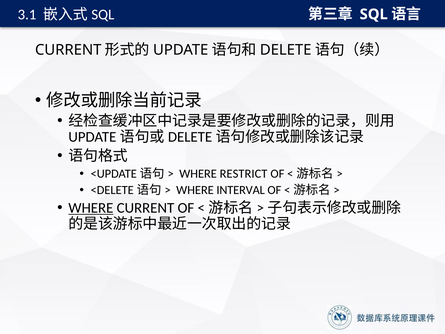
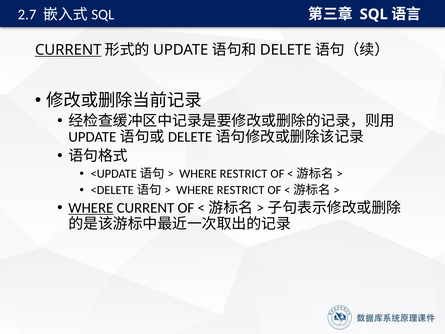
3.1: 3.1 -> 2.7
CURRENT at (68, 50) underline: none -> present
INTERVAL at (241, 190): INTERVAL -> RESTRICT
